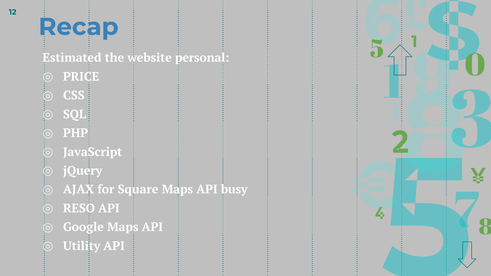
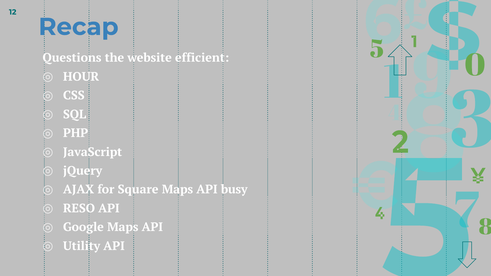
Estimated: Estimated -> Questions
personal: personal -> efficient
PRICE: PRICE -> HOUR
